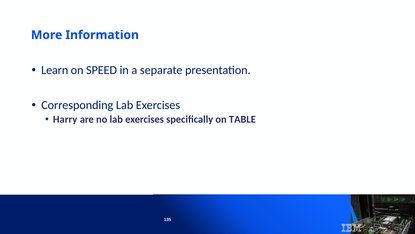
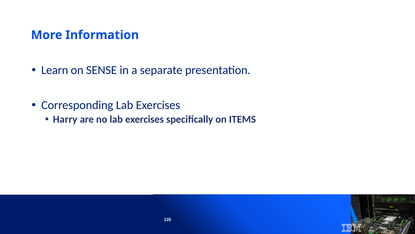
SPEED: SPEED -> SENSE
TABLE: TABLE -> ITEMS
